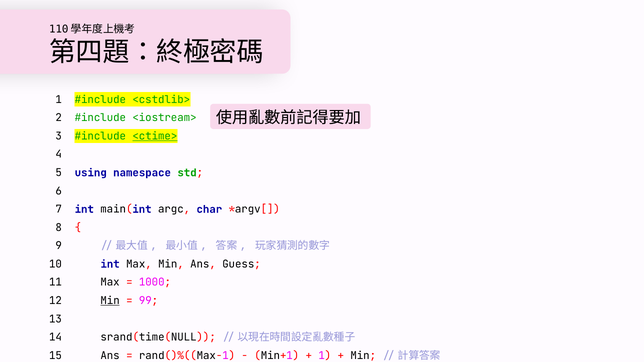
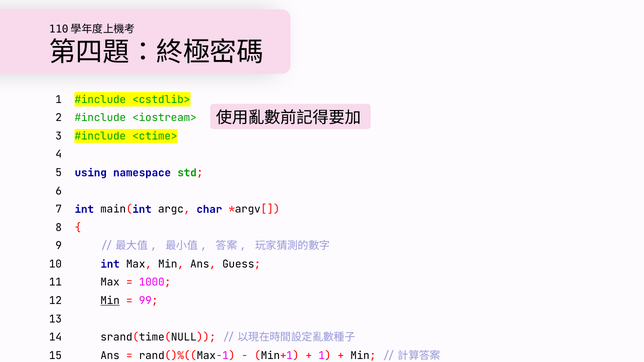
<ctime> underline: present -> none
